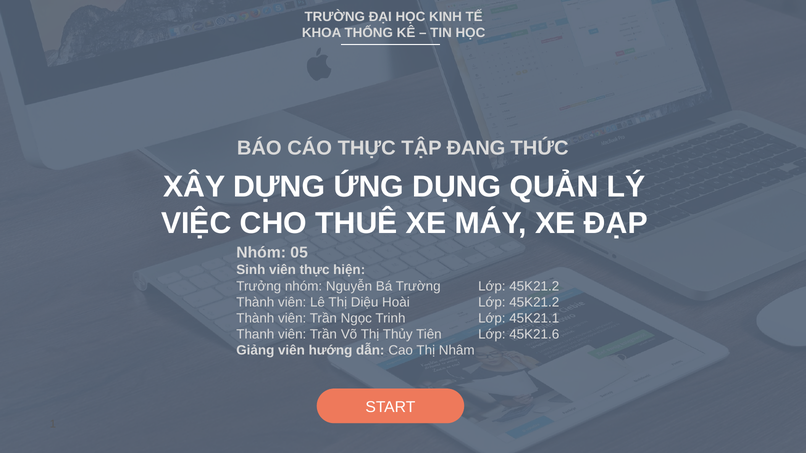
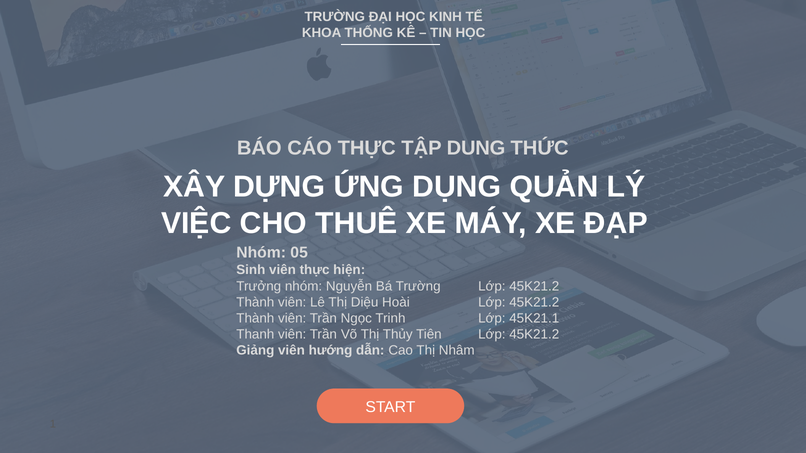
ĐANG: ĐANG -> DUNG
Tiên Lớp 45K21.6: 45K21.6 -> 45K21.2
